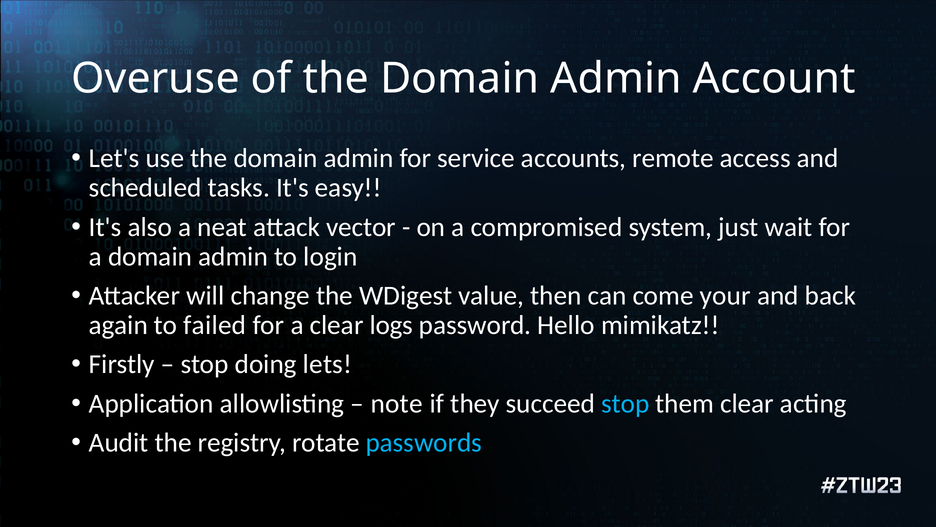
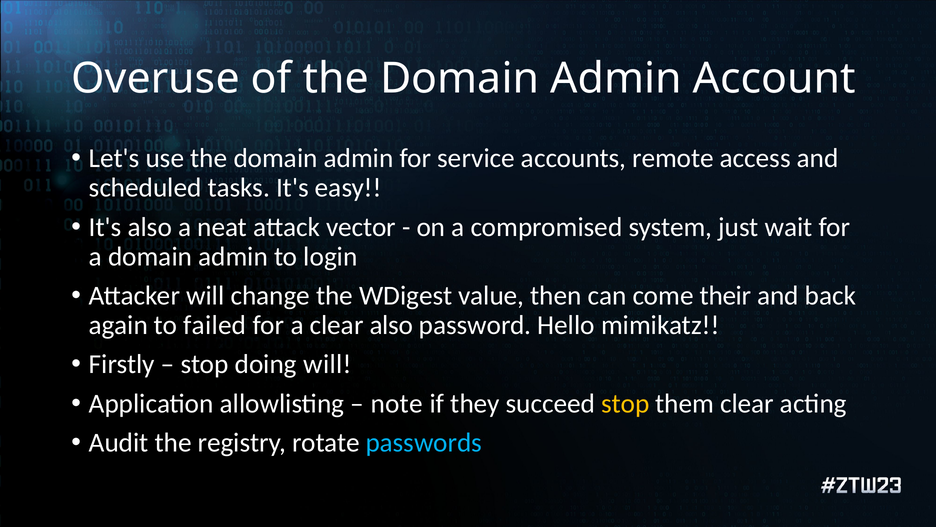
your: your -> their
clear logs: logs -> also
doing lets: lets -> will
stop at (625, 403) colour: light blue -> yellow
